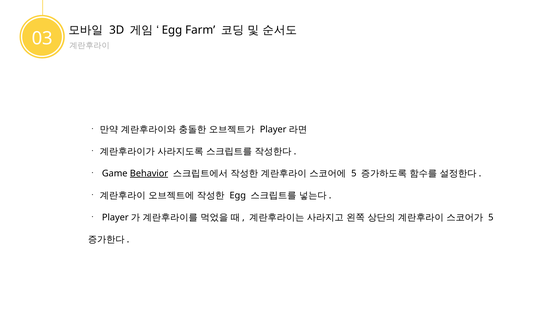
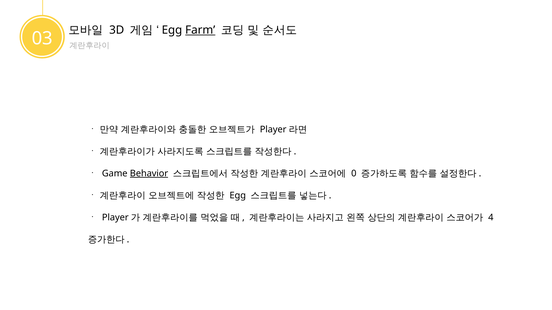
Farm underline: none -> present
5 at (354, 174): 5 -> 0
5 at (491, 218): 5 -> 4
